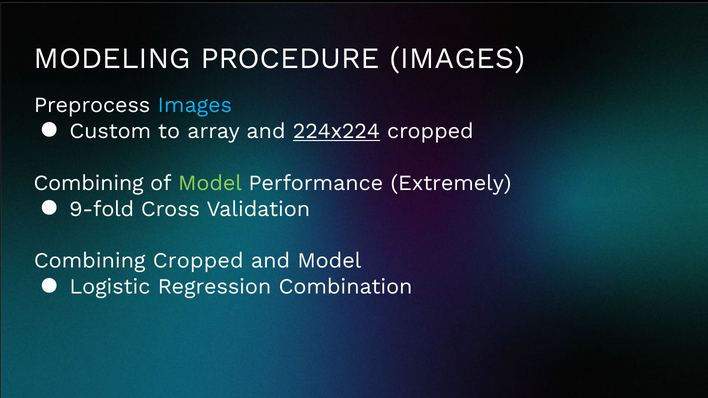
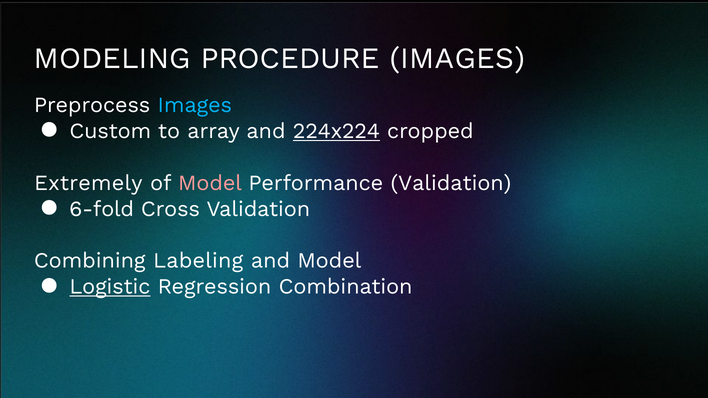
Combining at (89, 183): Combining -> Extremely
Model at (210, 183) colour: light green -> pink
Performance Extremely: Extremely -> Validation
9-fold: 9-fold -> 6-fold
Combining Cropped: Cropped -> Labeling
Logistic underline: none -> present
